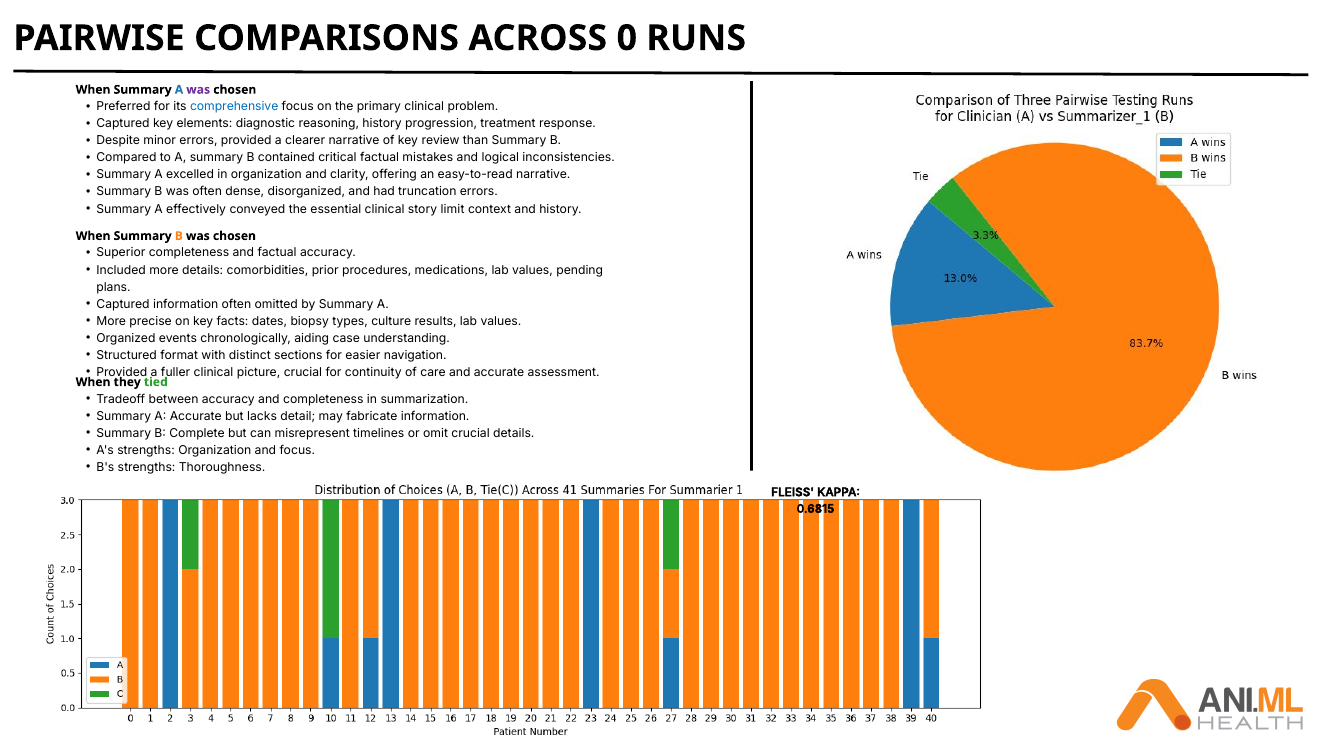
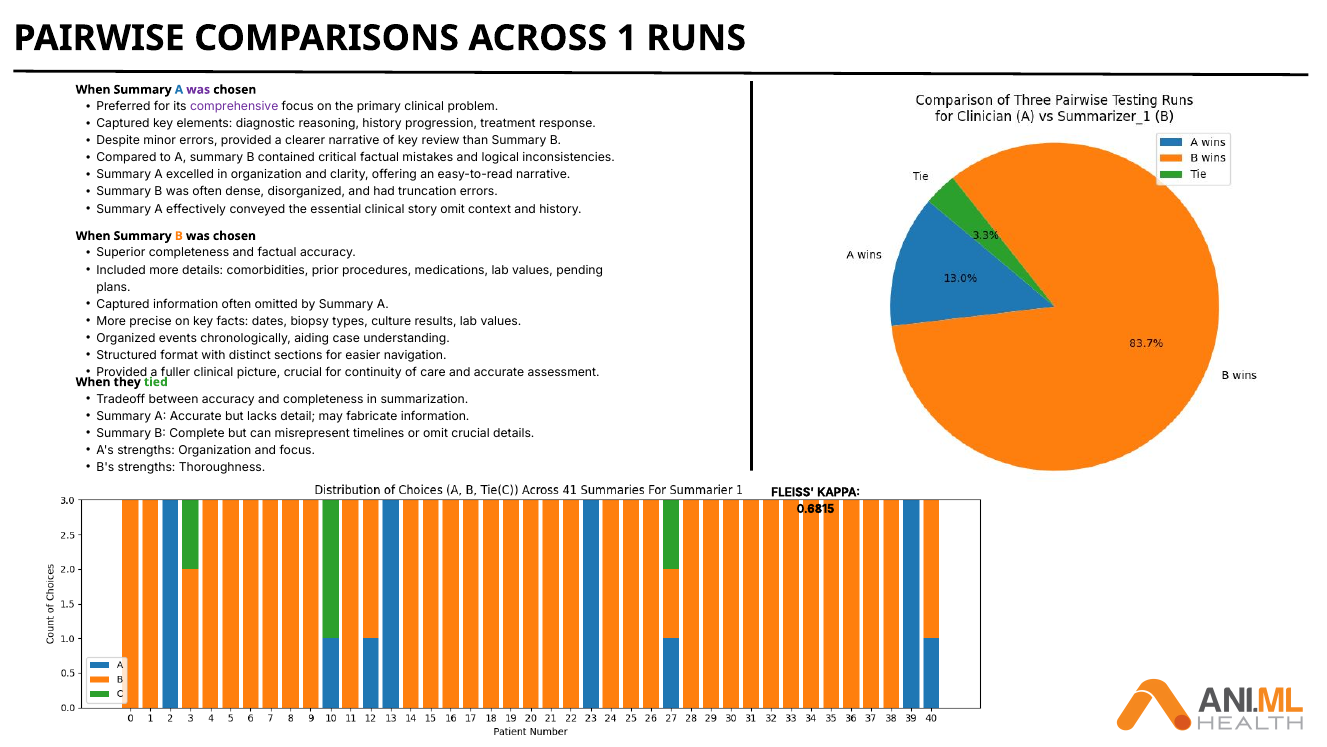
0: 0 -> 1
comprehensive colour: blue -> purple
story limit: limit -> omit
